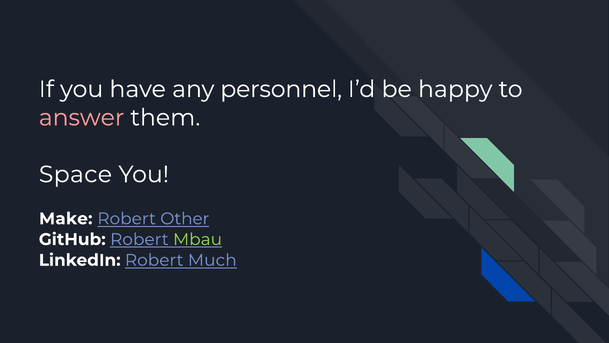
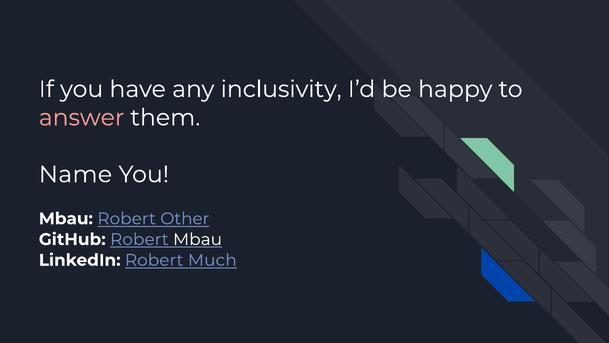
personnel: personnel -> inclusivity
Space: Space -> Name
Make at (66, 218): Make -> Mbau
Mbau at (198, 239) colour: light green -> white
